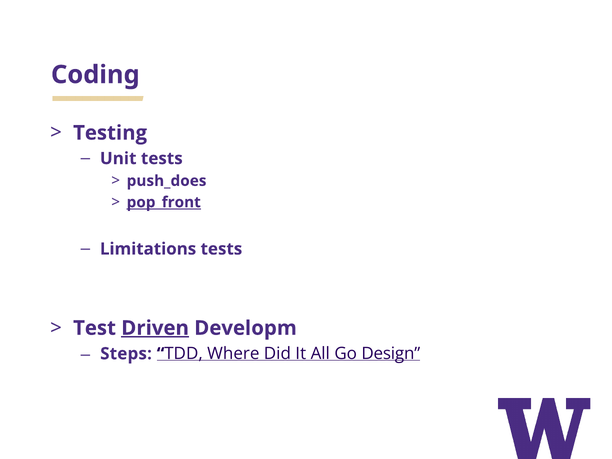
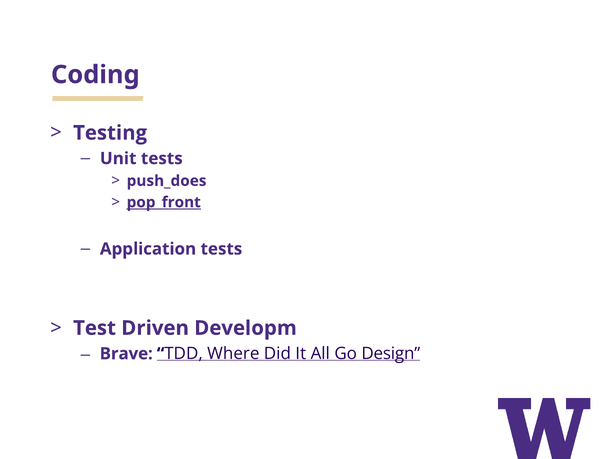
Limitations: Limitations -> Application
Driven underline: present -> none
Steps: Steps -> Brave
